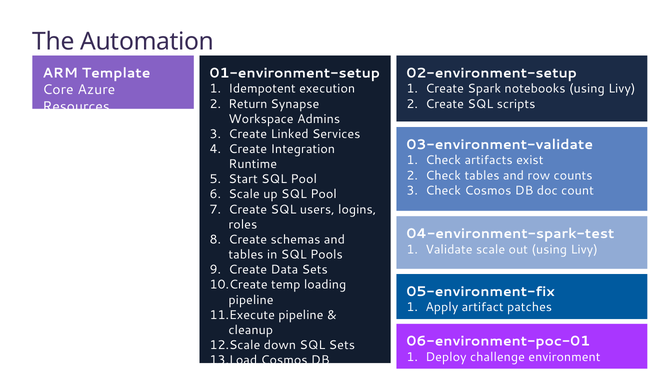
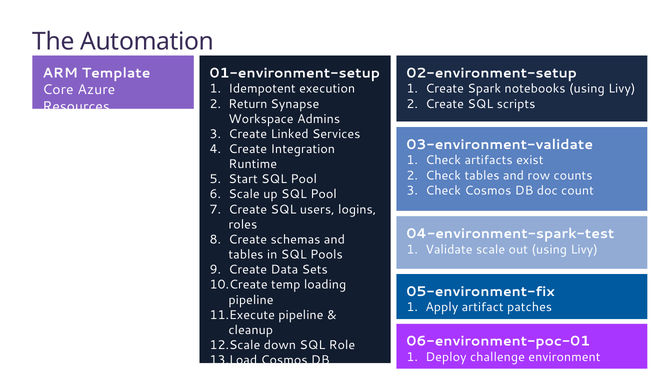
SQL Sets: Sets -> Role
